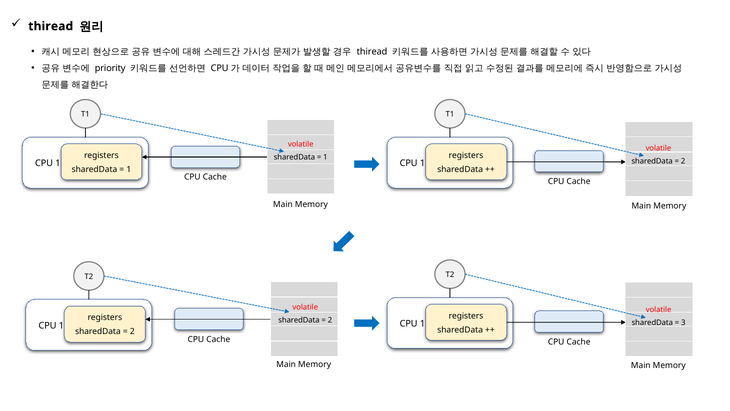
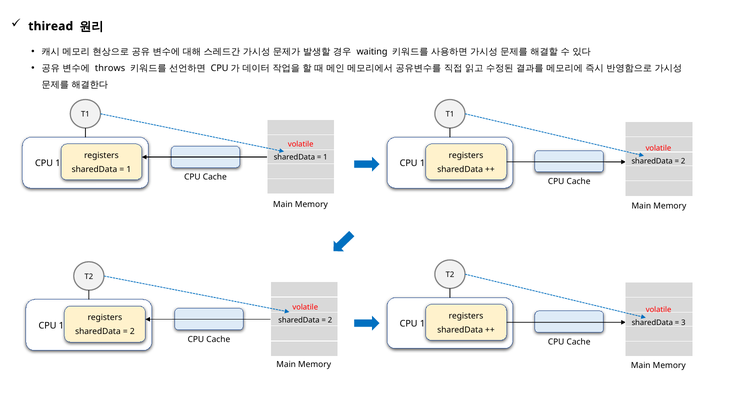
thiread at (372, 52): thiread -> waiting
priority: priority -> throws
